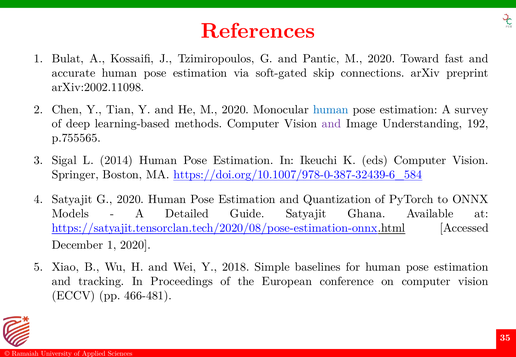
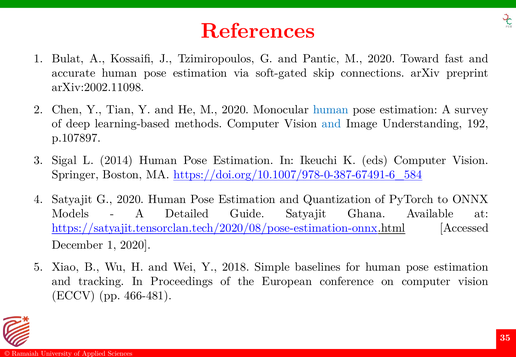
and at (332, 124) colour: purple -> blue
p.755565: p.755565 -> p.107897
https://doi.org/10.1007/978-0-387-32439-6_584: https://doi.org/10.1007/978-0-387-32439-6_584 -> https://doi.org/10.1007/978-0-387-67491-6_584
